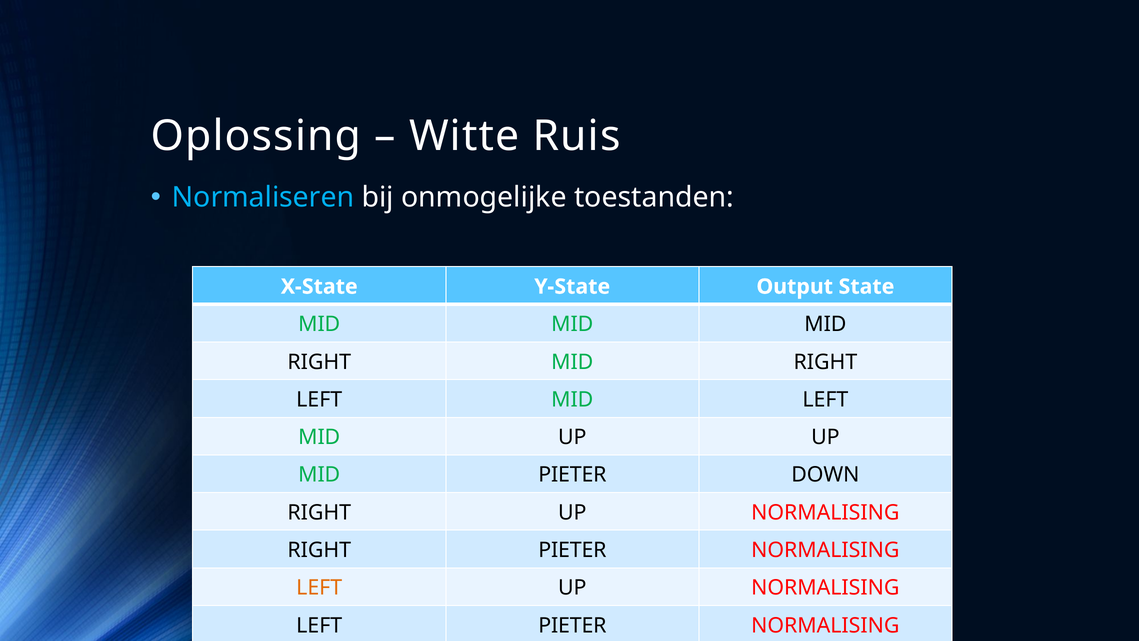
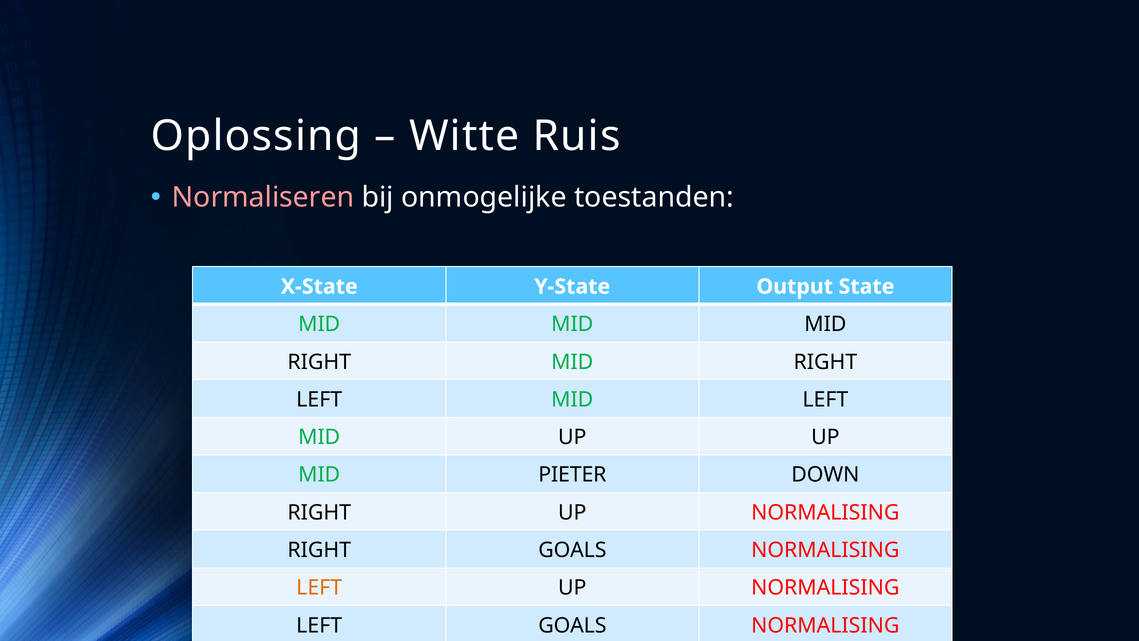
Normaliseren colour: light blue -> pink
RIGHT PIETER: PIETER -> GOALS
LEFT PIETER: PIETER -> GOALS
